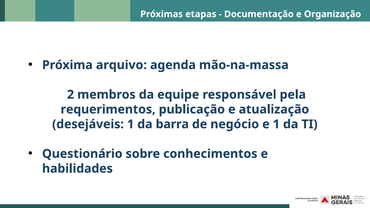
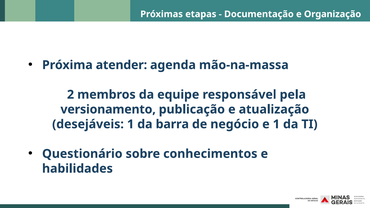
arquivo: arquivo -> atender
requerimentos: requerimentos -> versionamento
